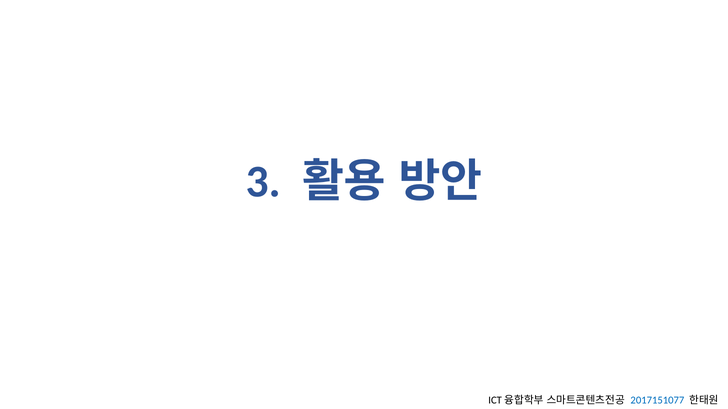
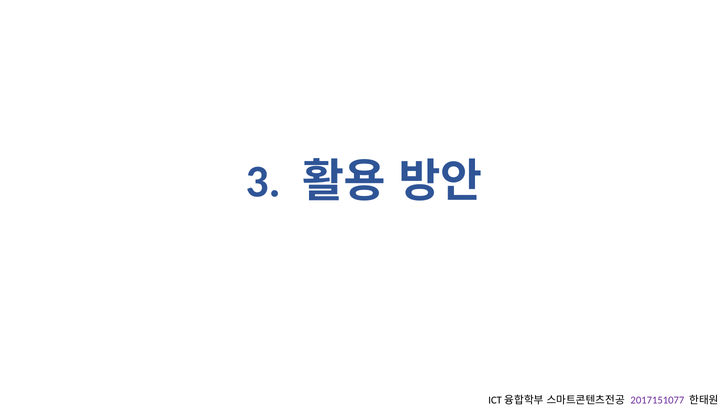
2017151077 colour: blue -> purple
